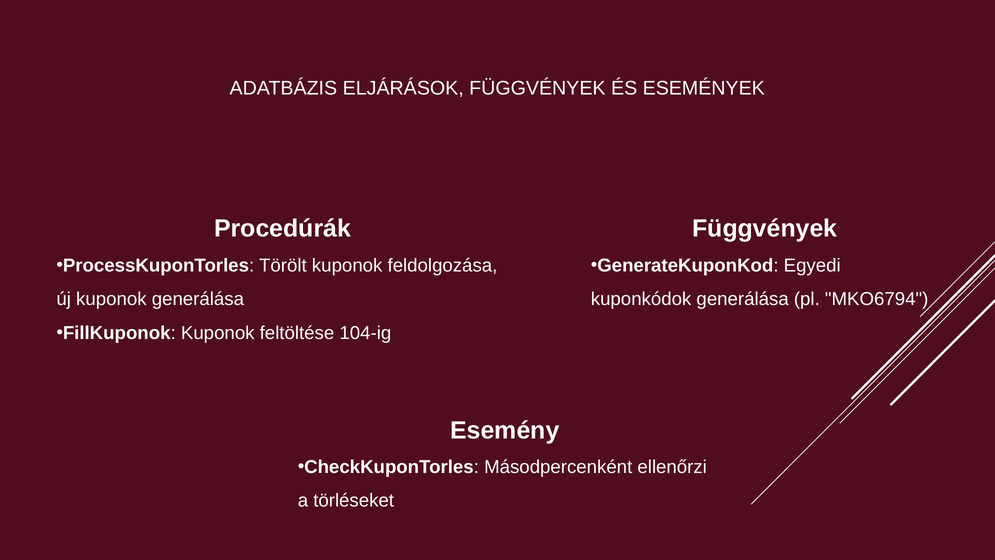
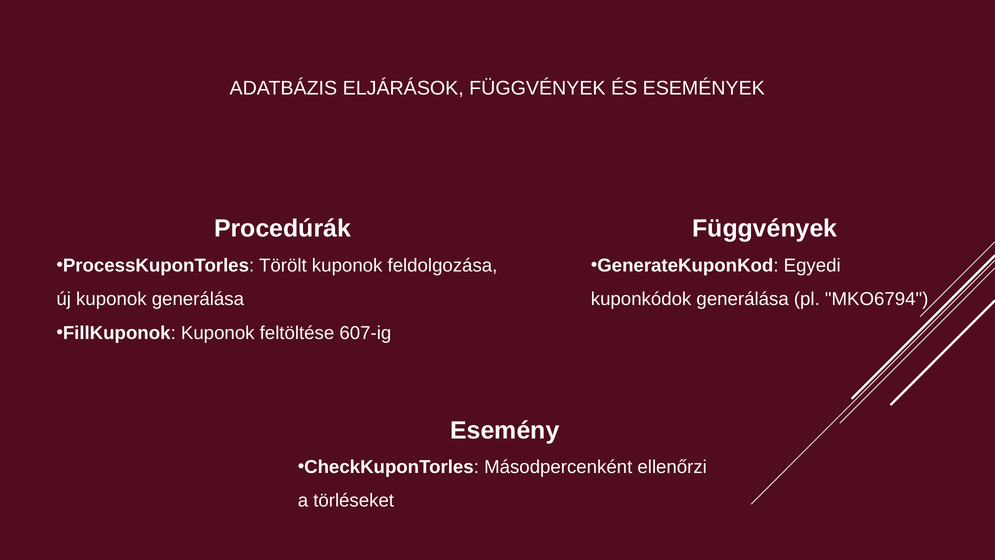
104-ig: 104-ig -> 607-ig
